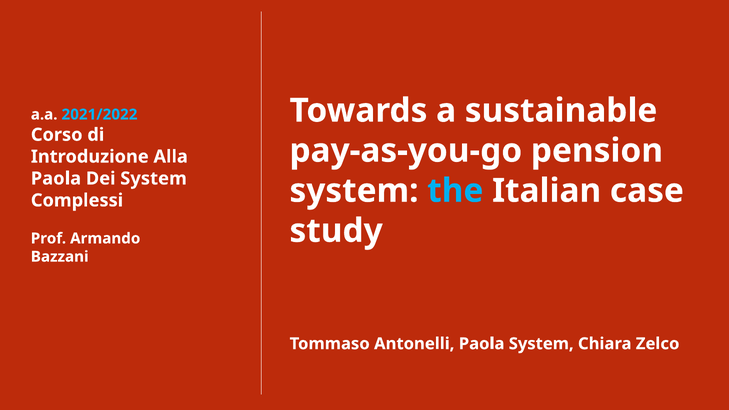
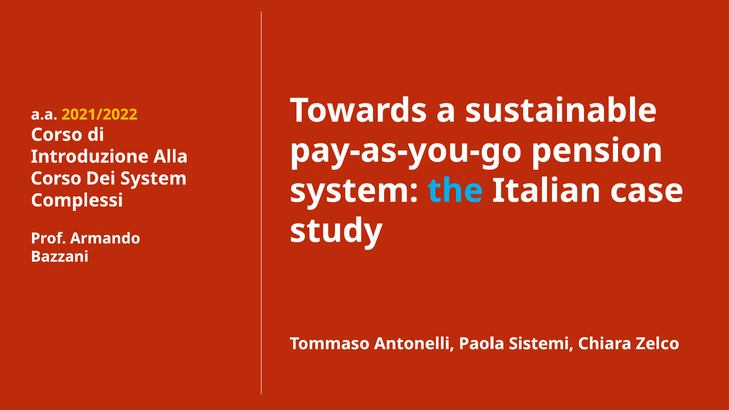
2021/2022 colour: light blue -> yellow
Paola at (56, 179): Paola -> Corso
Paola System: System -> Sistemi
